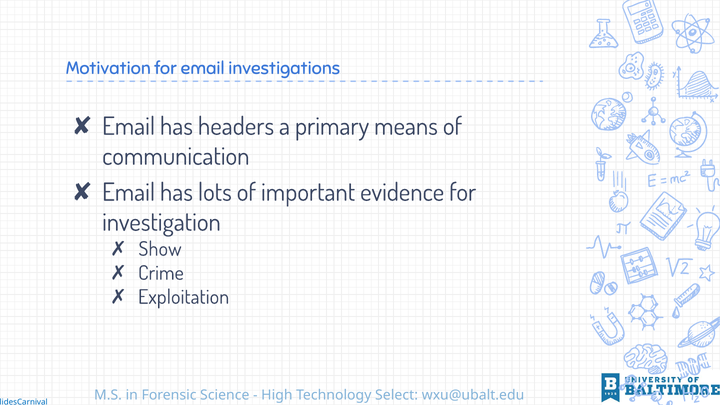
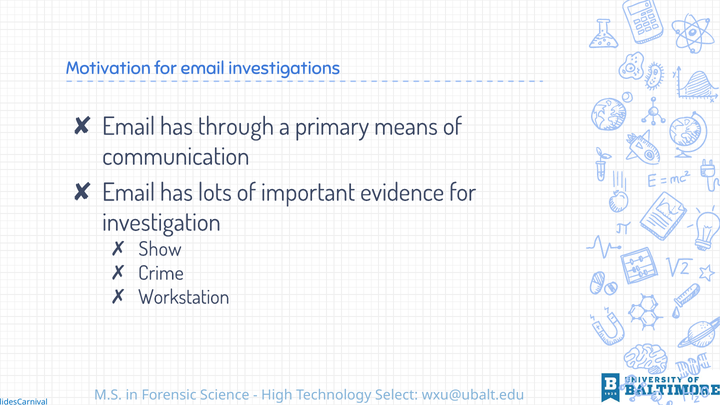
headers: headers -> through
Exploitation: Exploitation -> Workstation
